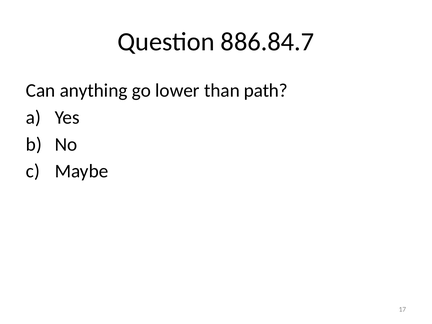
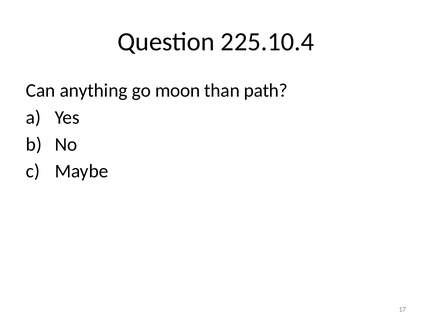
886.84.7: 886.84.7 -> 225.10.4
lower: lower -> moon
